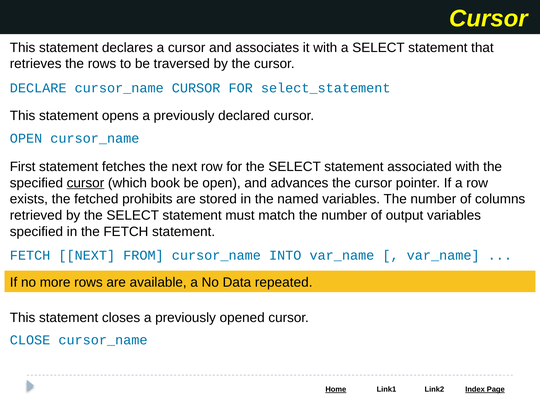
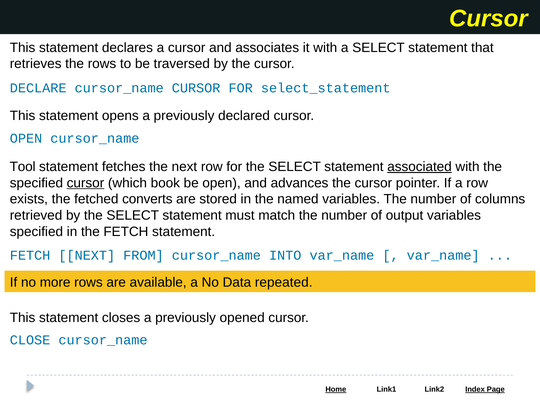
First: First -> Tool
associated underline: none -> present
prohibits: prohibits -> converts
